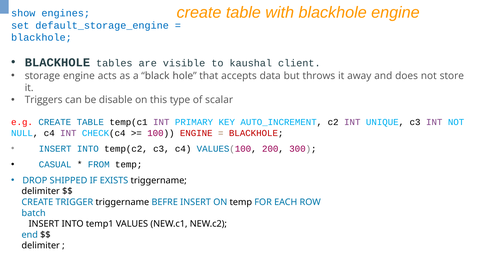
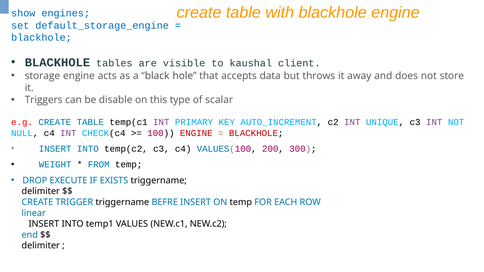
CASUAL: CASUAL -> WEIGHT
SHIPPED: SHIPPED -> EXECUTE
batch: batch -> linear
